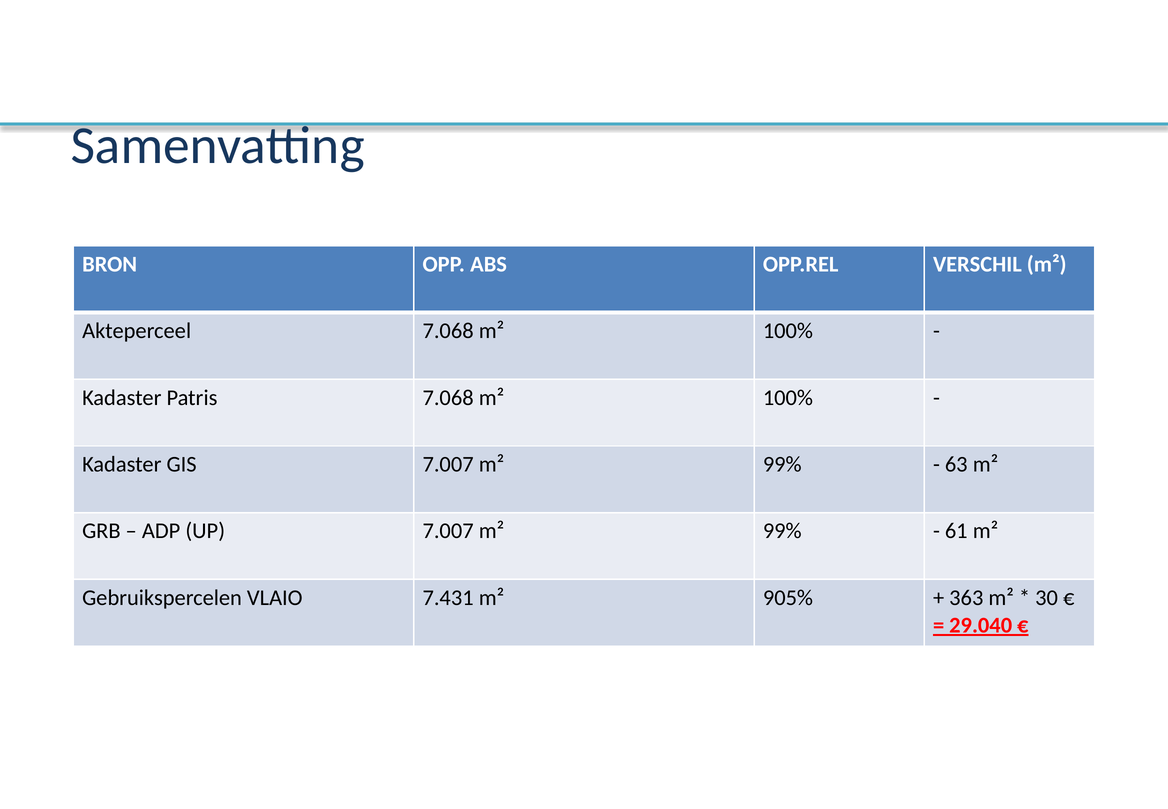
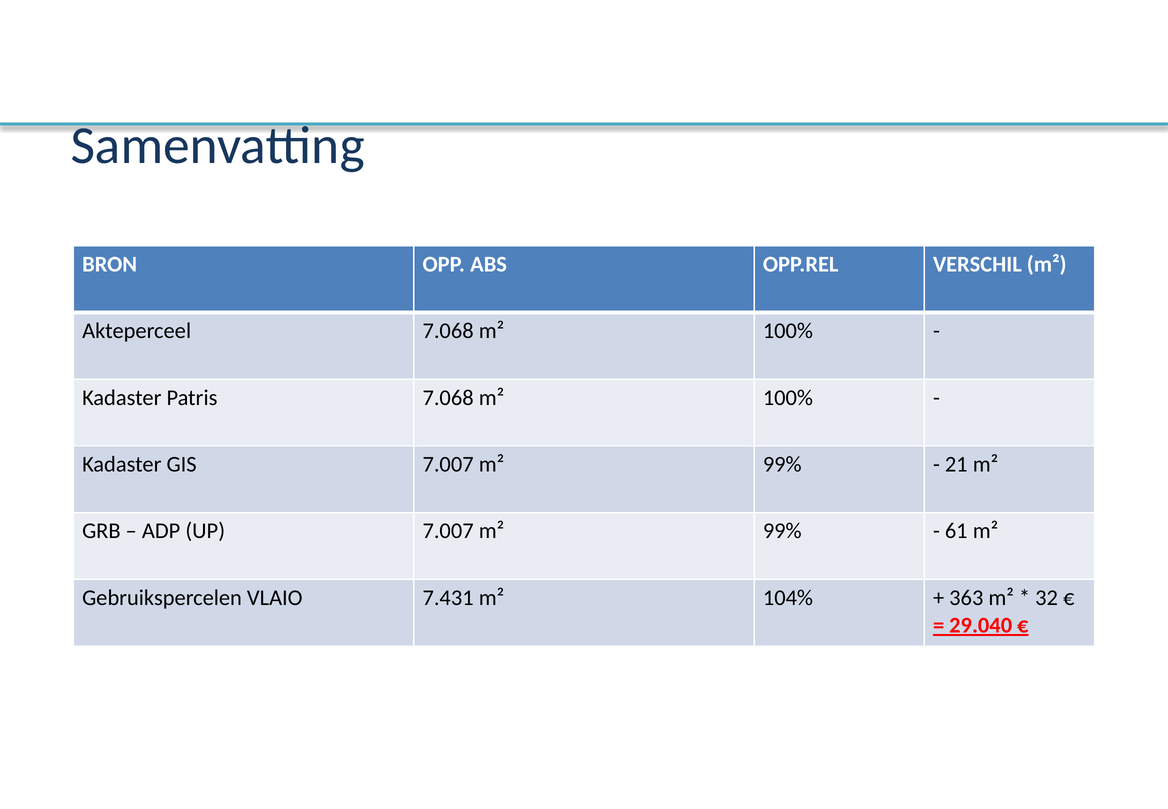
63: 63 -> 21
905%: 905% -> 104%
30: 30 -> 32
